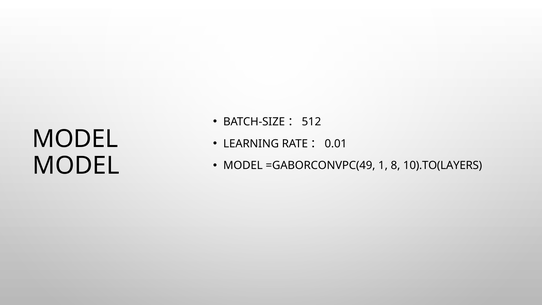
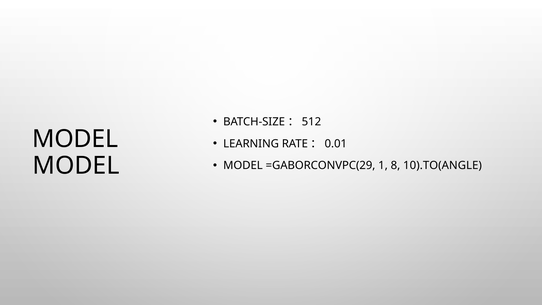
=GABORCONVPC(49: =GABORCONVPC(49 -> =GABORCONVPC(29
10).TO(LAYERS: 10).TO(LAYERS -> 10).TO(ANGLE
